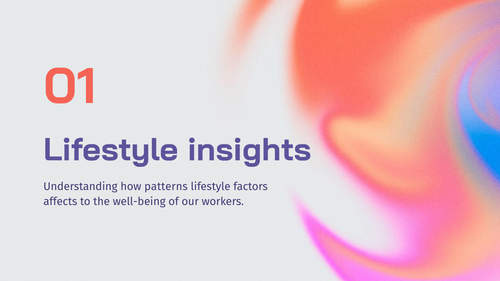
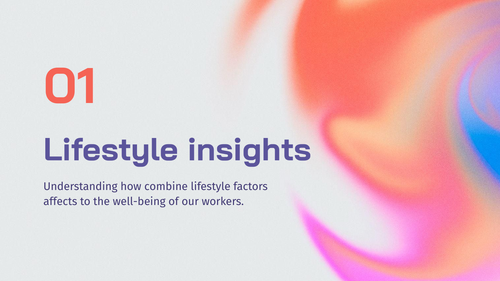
patterns: patterns -> combine
